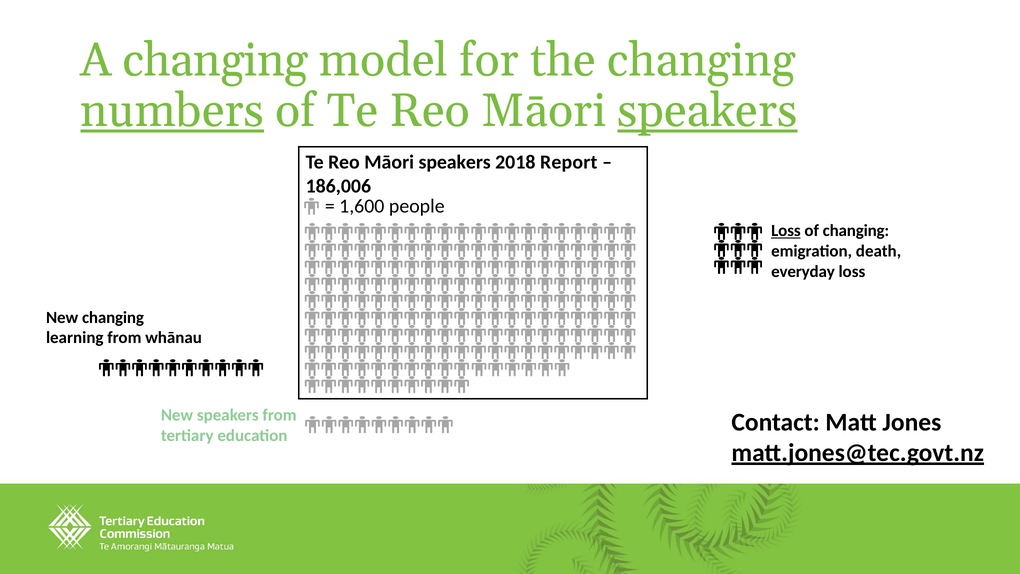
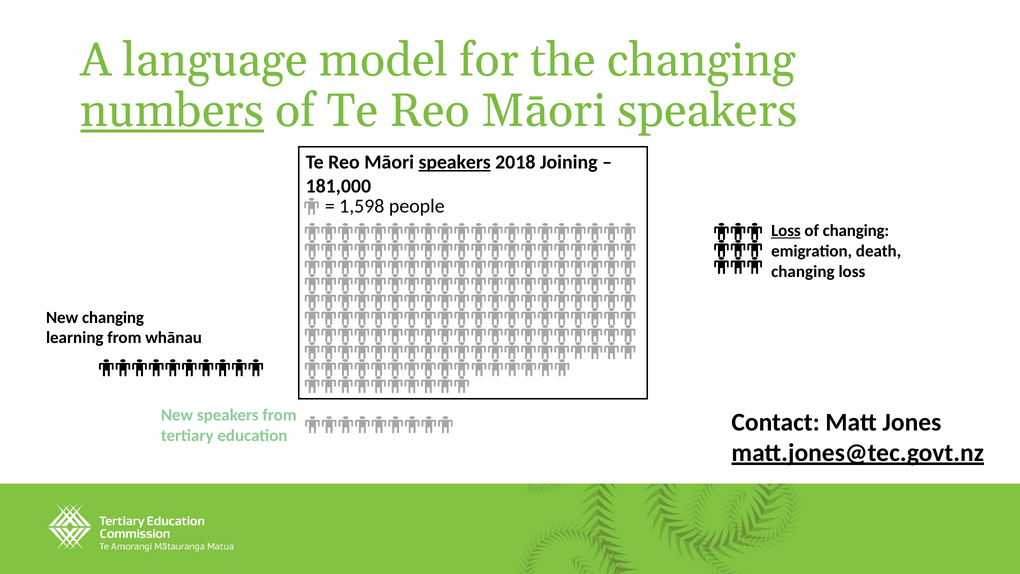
A changing: changing -> language
speakers at (707, 111) underline: present -> none
speakers at (455, 162) underline: none -> present
Report: Report -> Joining
186,006: 186,006 -> 181,000
1,600: 1,600 -> 1,598
everyday at (803, 271): everyday -> changing
